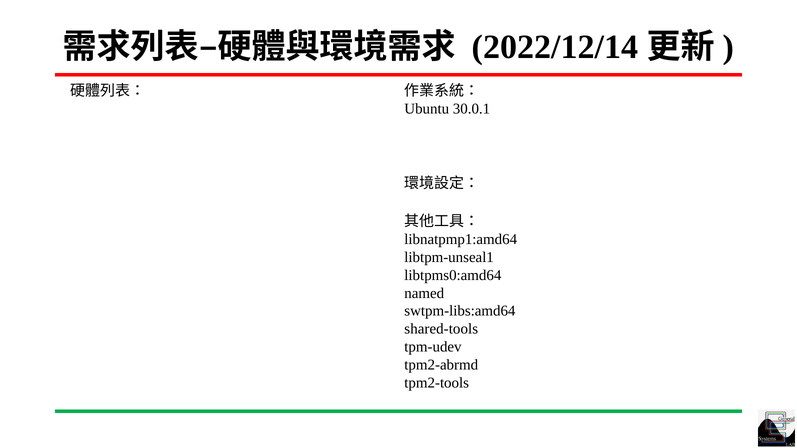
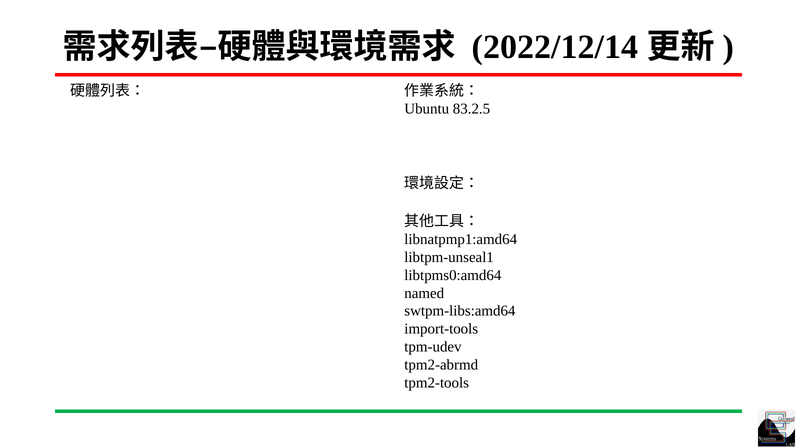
30.0.1: 30.0.1 -> 83.2.5
shared-tools: shared-tools -> import-tools
